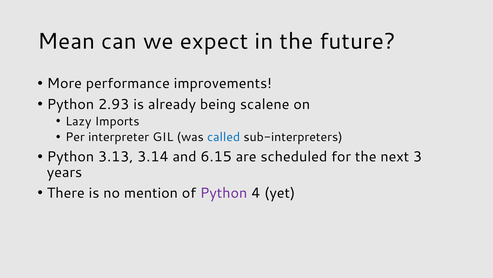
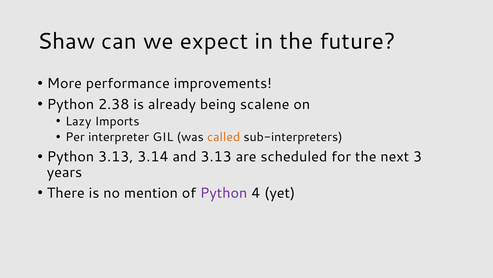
Mean: Mean -> Shaw
2.93: 2.93 -> 2.38
called colour: blue -> orange
and 6.15: 6.15 -> 3.13
